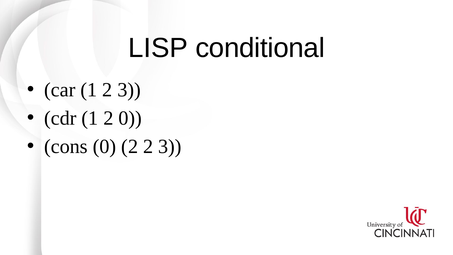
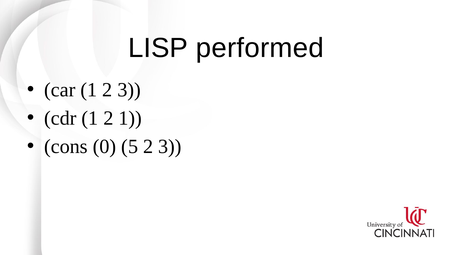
conditional: conditional -> performed
2 0: 0 -> 1
0 2: 2 -> 5
